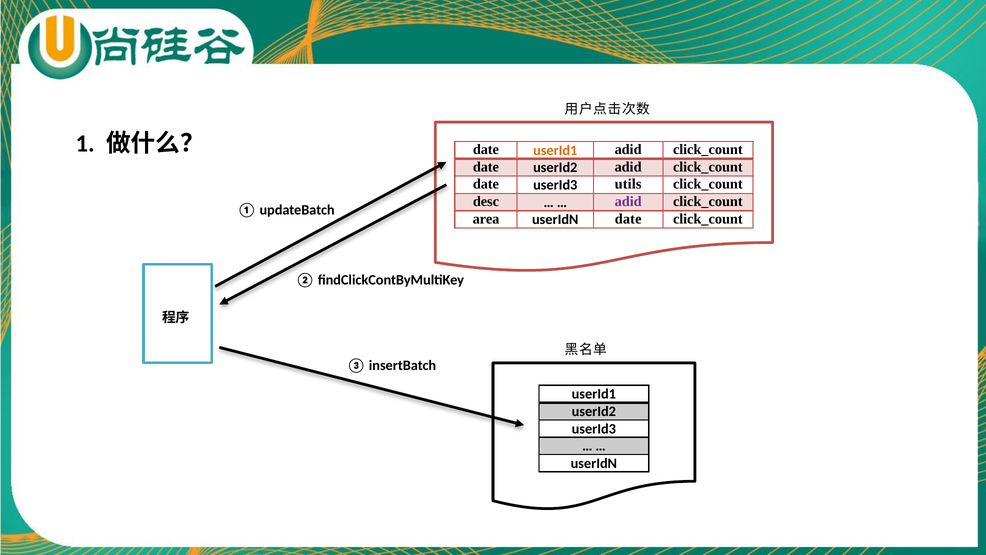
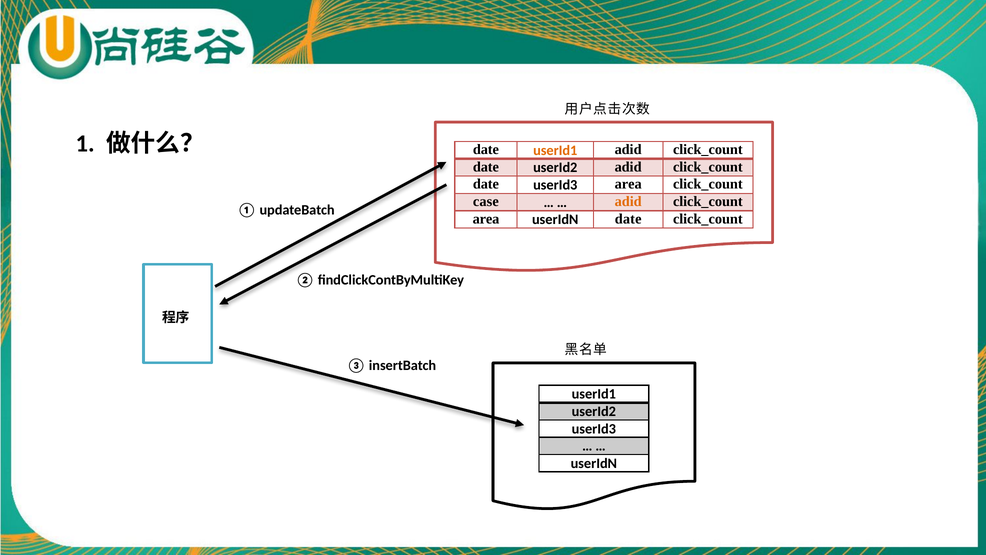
userId3 utils: utils -> area
desc: desc -> case
adid at (628, 201) colour: purple -> orange
